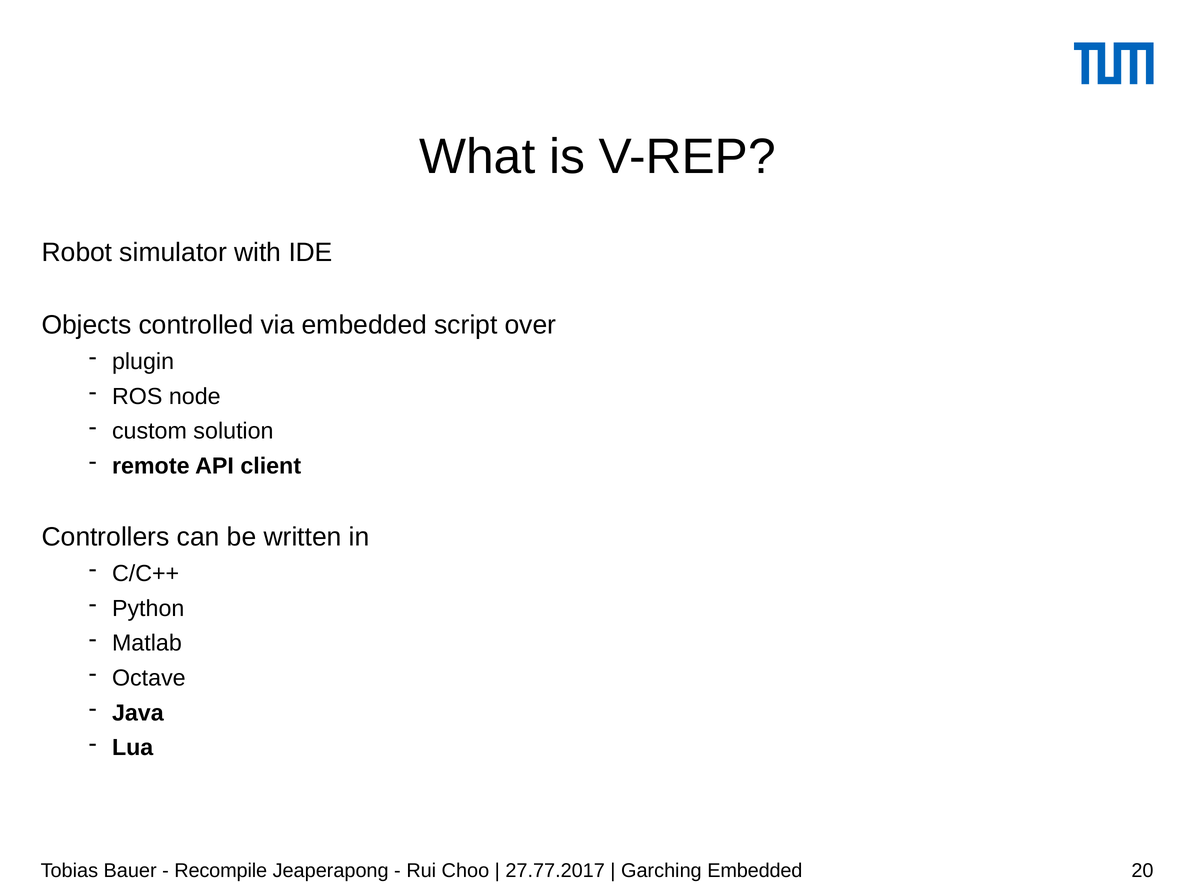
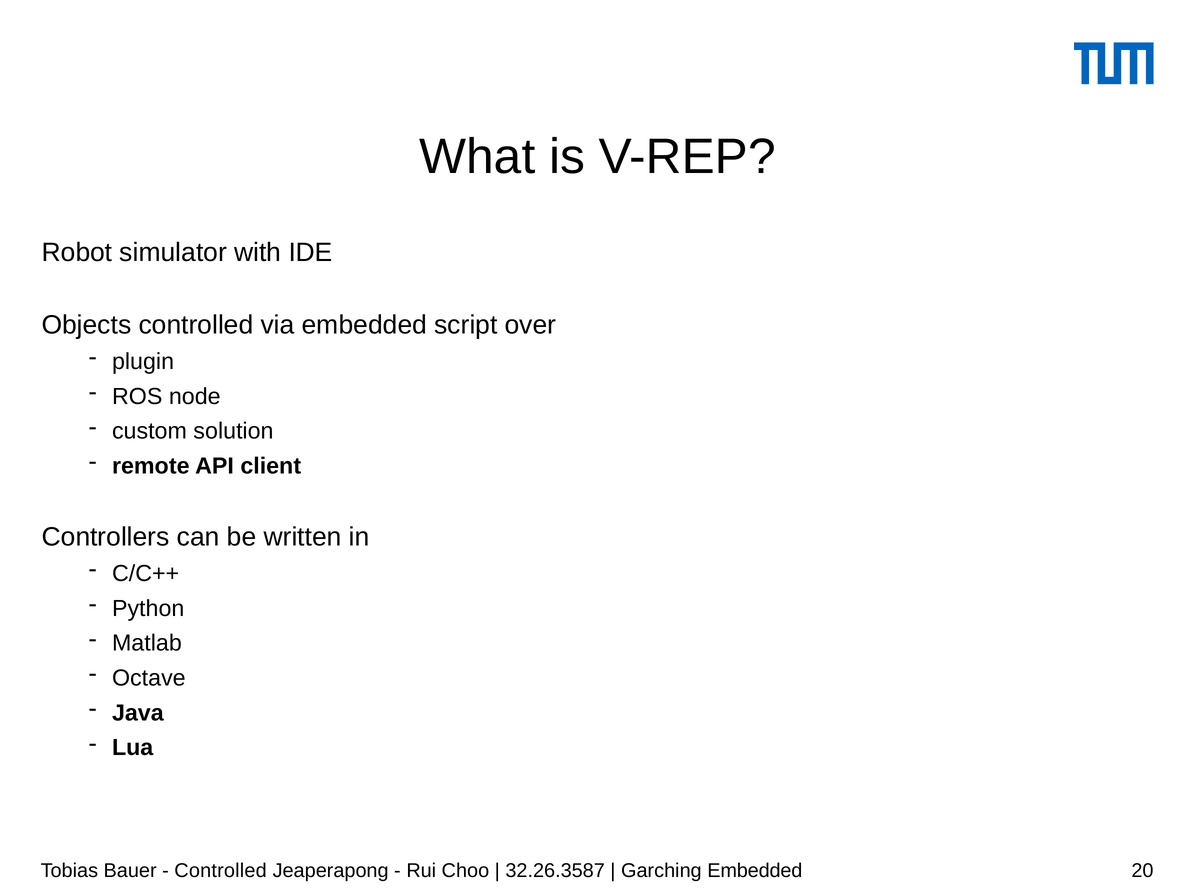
Recompile at (221, 871): Recompile -> Controlled
27.77.2017: 27.77.2017 -> 32.26.3587
